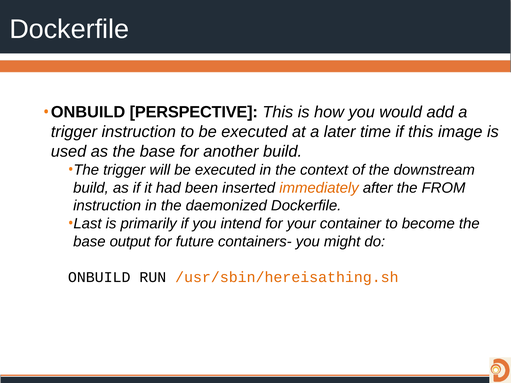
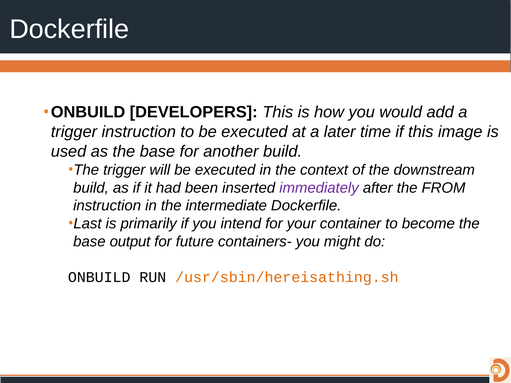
PERSPECTIVE: PERSPECTIVE -> DEVELOPERS
immediately colour: orange -> purple
daemonized: daemonized -> intermediate
